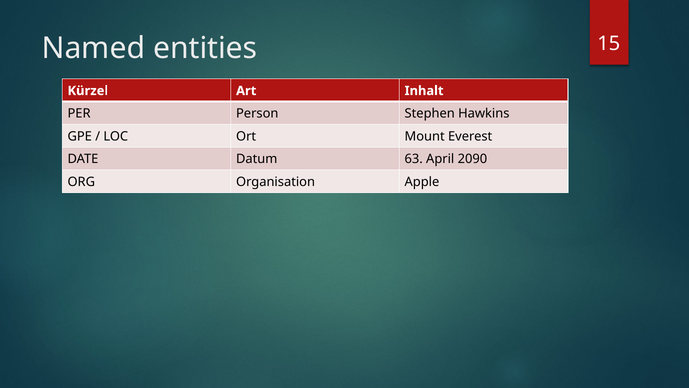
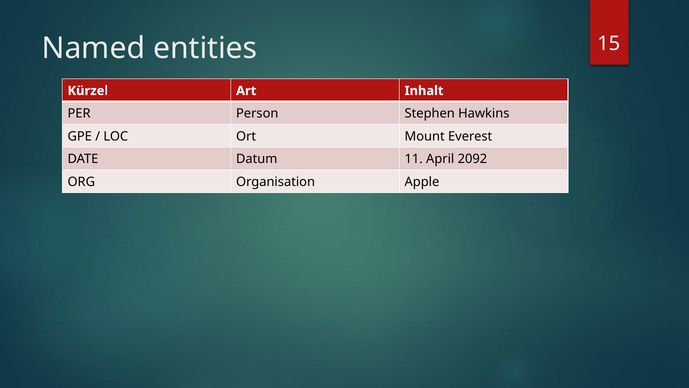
63: 63 -> 11
2090: 2090 -> 2092
